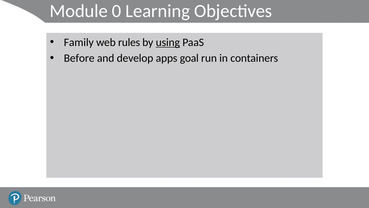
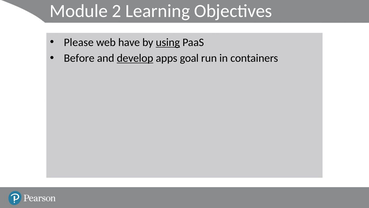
0: 0 -> 2
Family: Family -> Please
rules: rules -> have
develop underline: none -> present
